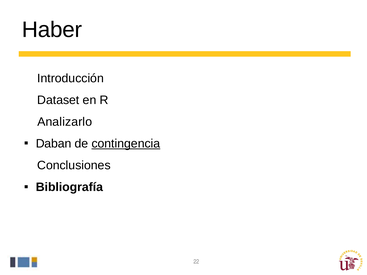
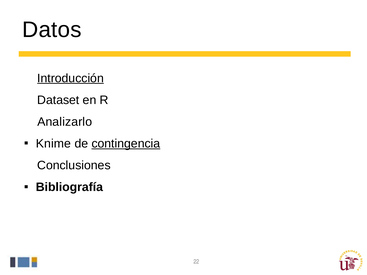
Haber: Haber -> Datos
Introducción underline: none -> present
Daban: Daban -> Knime
